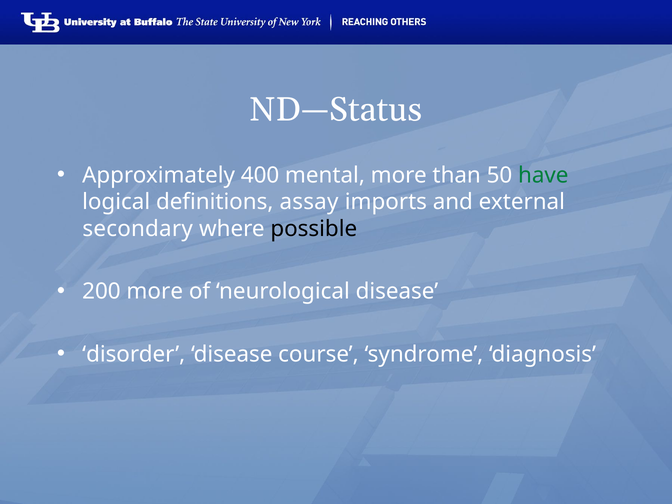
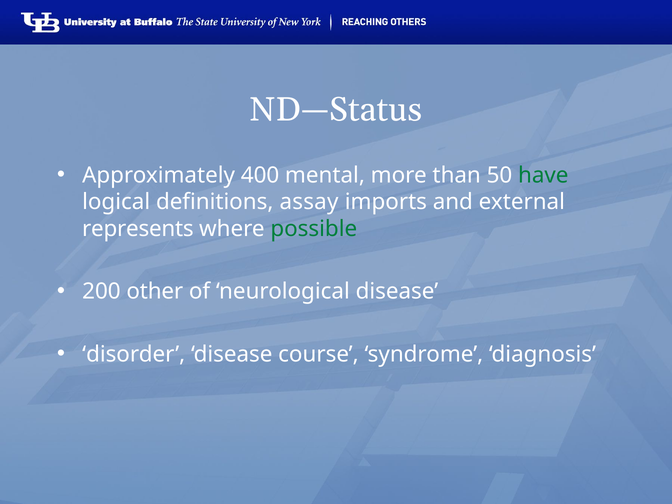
secondary: secondary -> represents
possible colour: black -> green
200 more: more -> other
